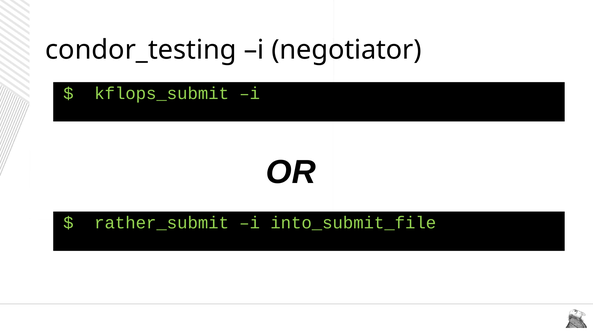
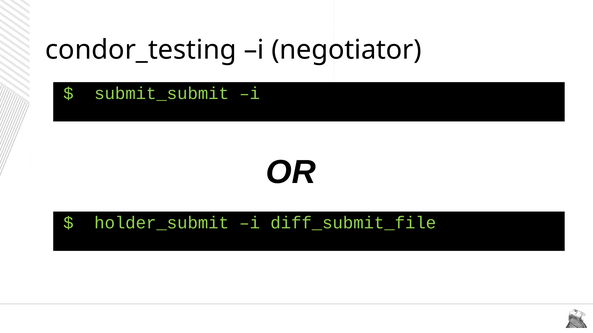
kflops_submit: kflops_submit -> submit_submit
rather_submit: rather_submit -> holder_submit
into_submit_file: into_submit_file -> diff_submit_file
